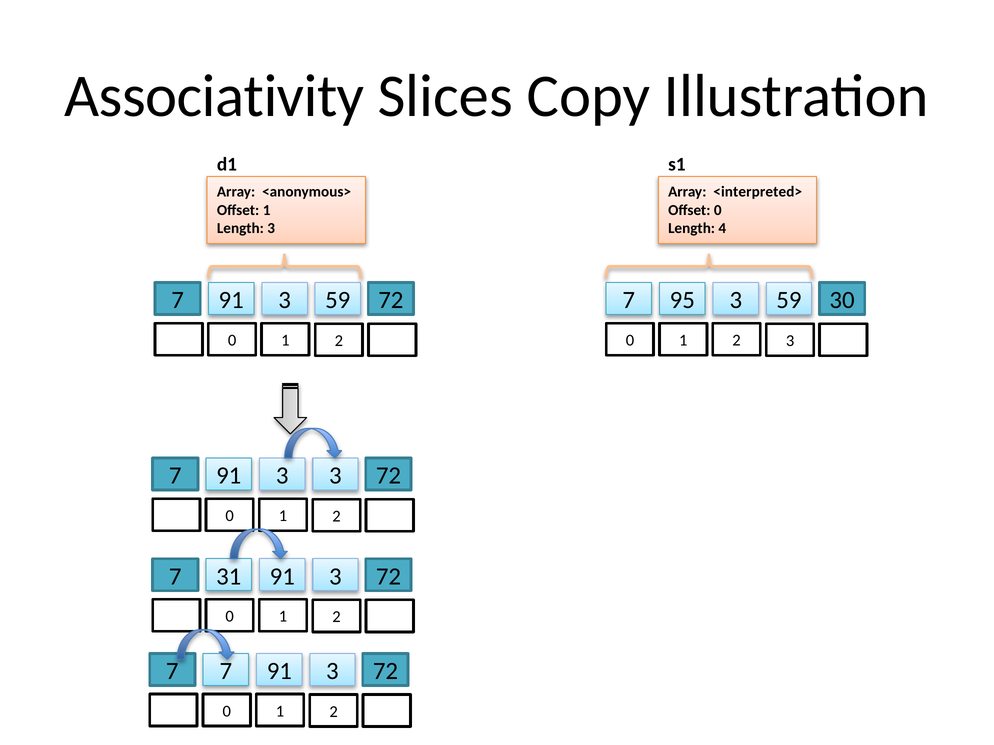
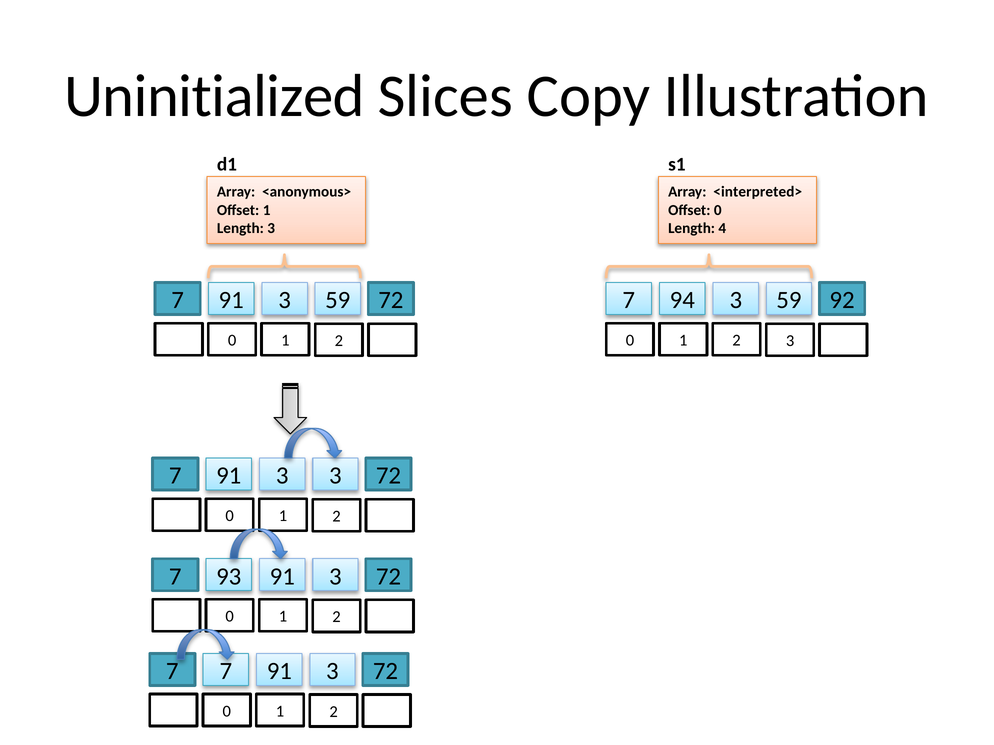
Associativity: Associativity -> Uninitialized
95: 95 -> 94
30: 30 -> 92
31: 31 -> 93
